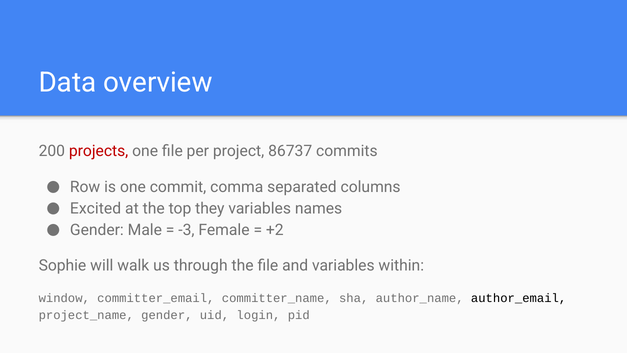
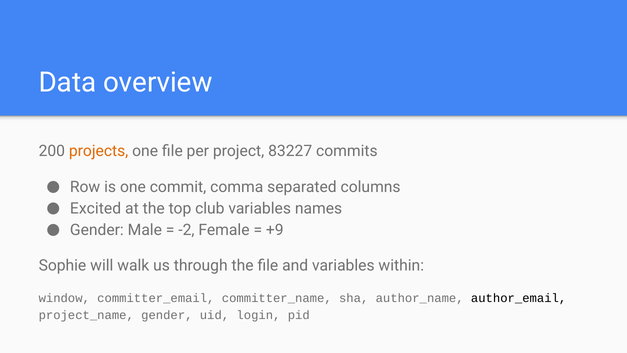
projects colour: red -> orange
86737: 86737 -> 83227
they: they -> club
-3: -3 -> -2
+2: +2 -> +9
